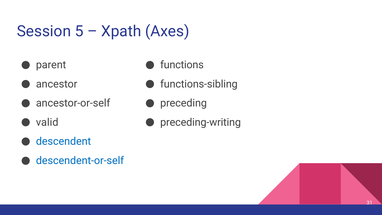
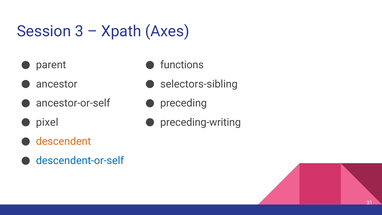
5: 5 -> 3
functions-sibling: functions-sibling -> selectors-sibling
valid: valid -> pixel
descendent colour: blue -> orange
